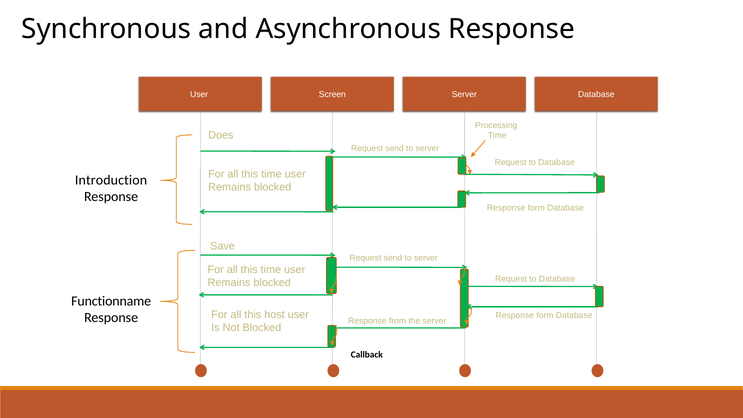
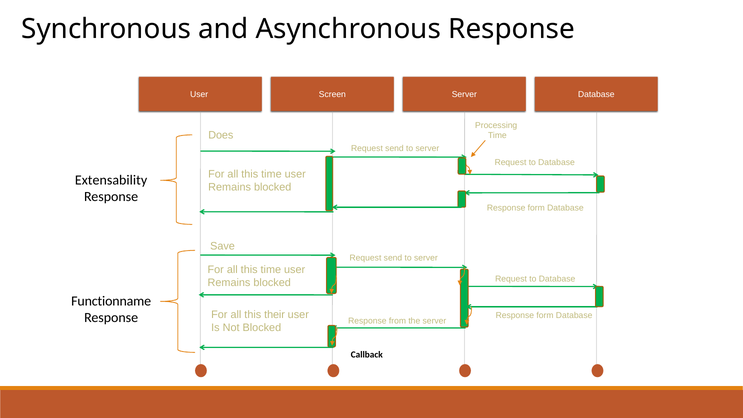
Introduction: Introduction -> Extensability
host: host -> their
